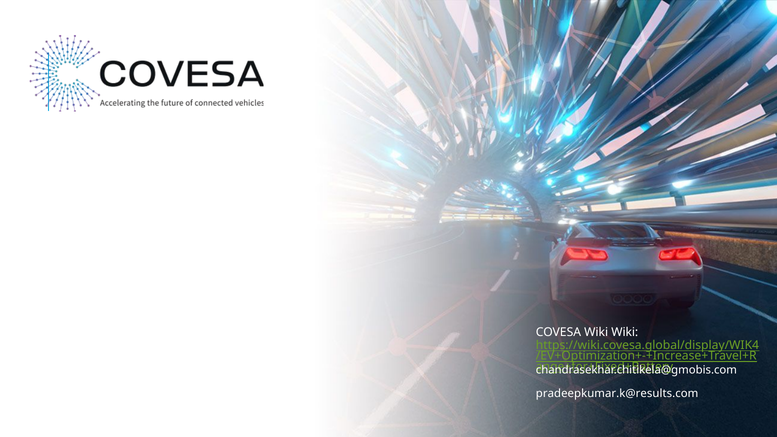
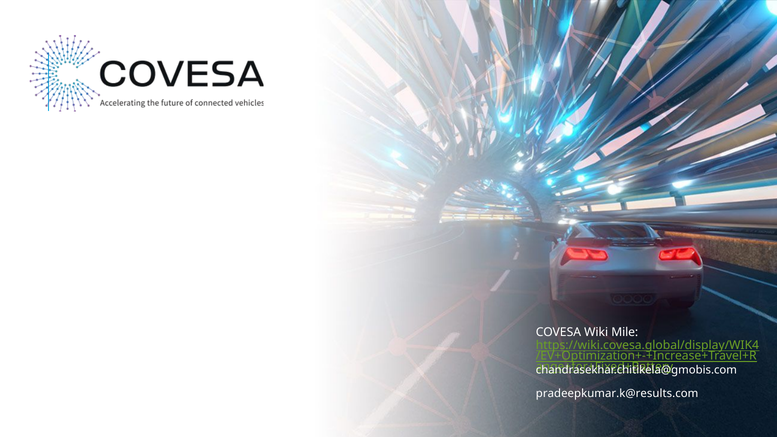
Wiki Wiki: Wiki -> Mile
